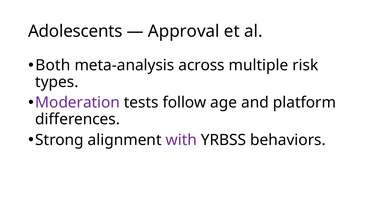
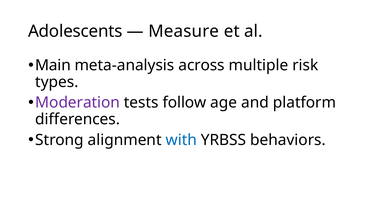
Approval: Approval -> Measure
Both: Both -> Main
with colour: purple -> blue
